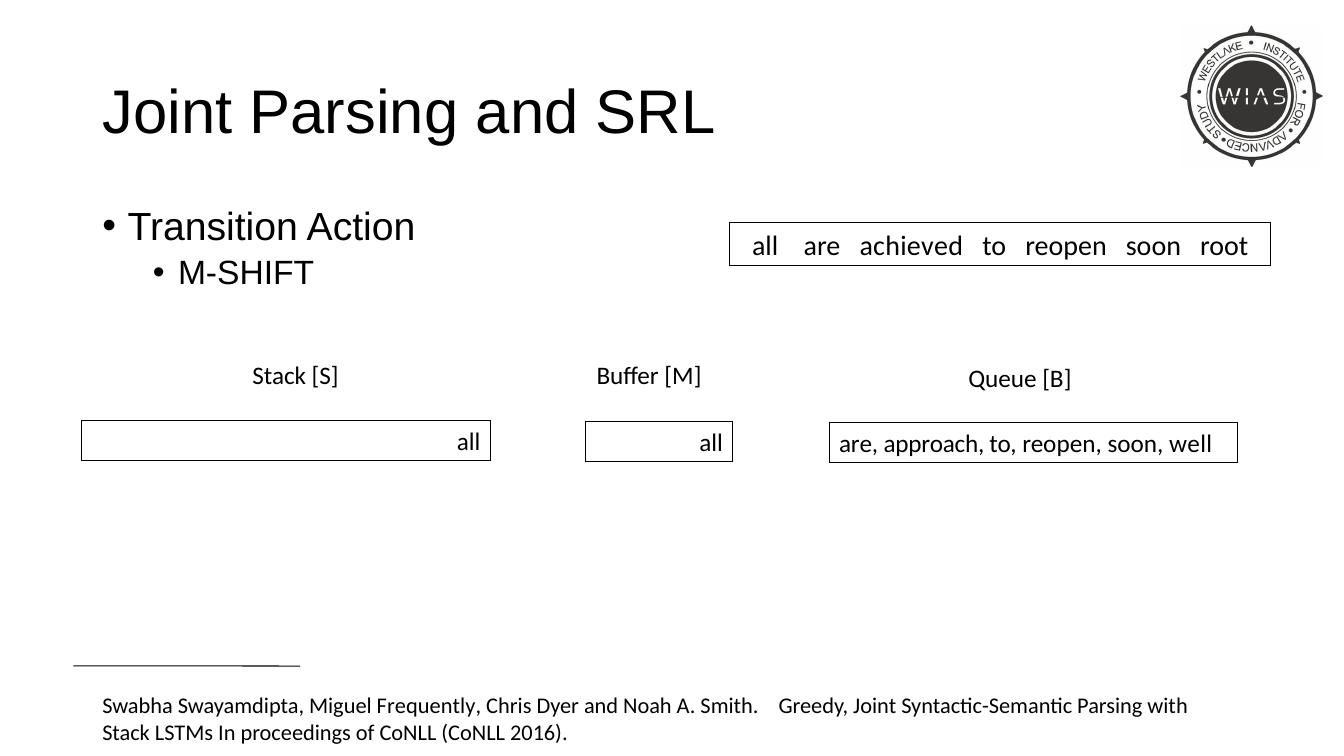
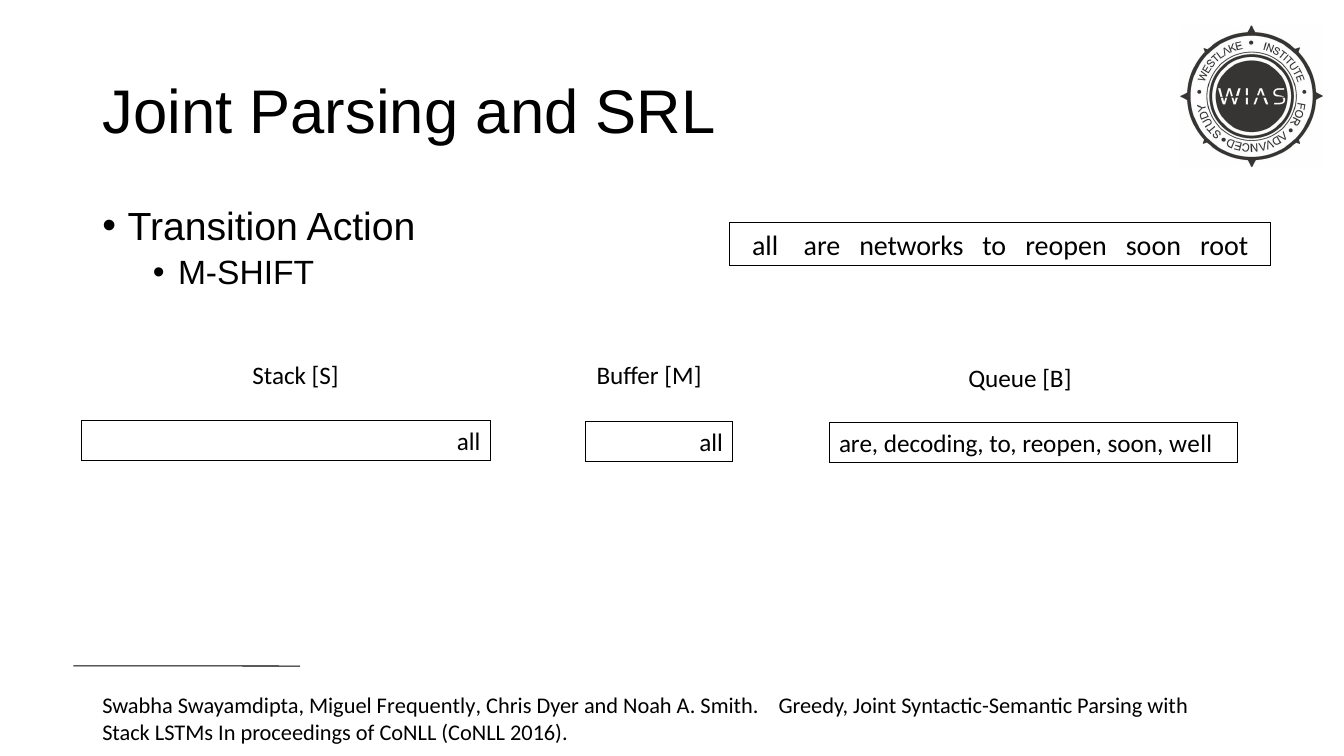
achieved: achieved -> networks
approach: approach -> decoding
